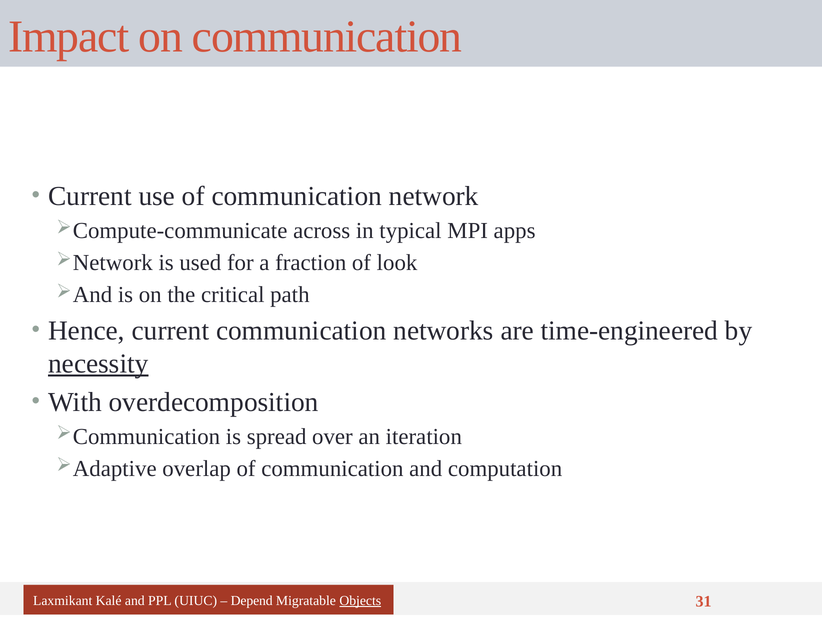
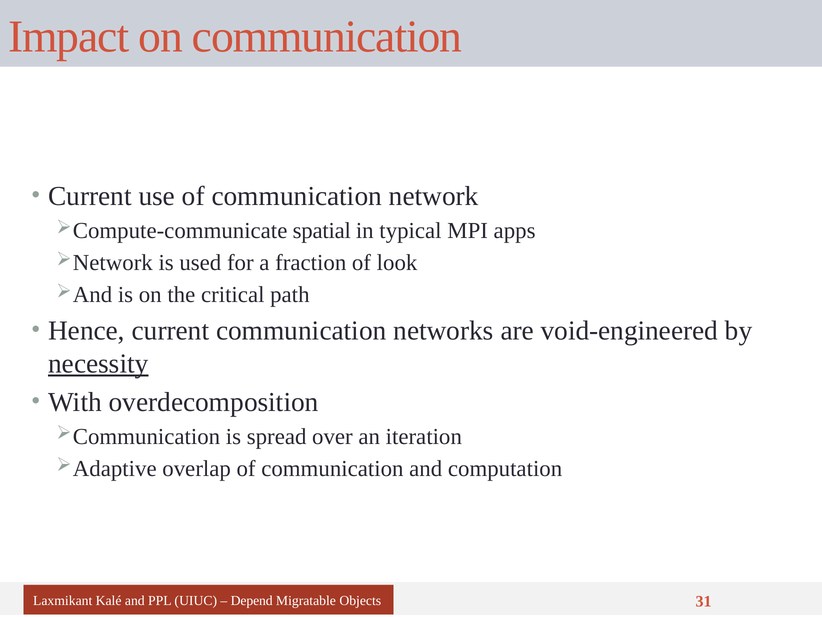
across: across -> spatial
time-engineered: time-engineered -> void-engineered
Objects underline: present -> none
